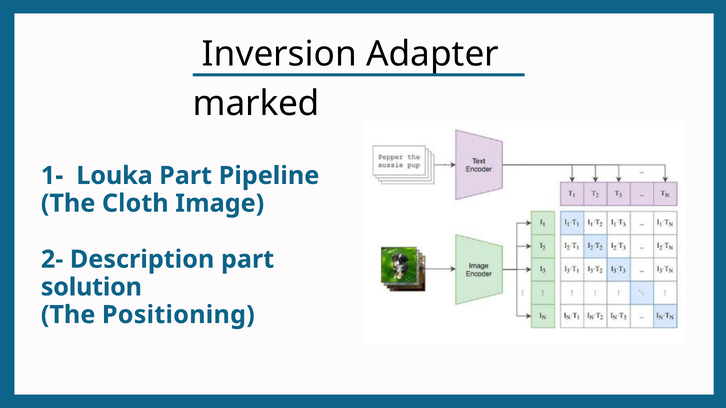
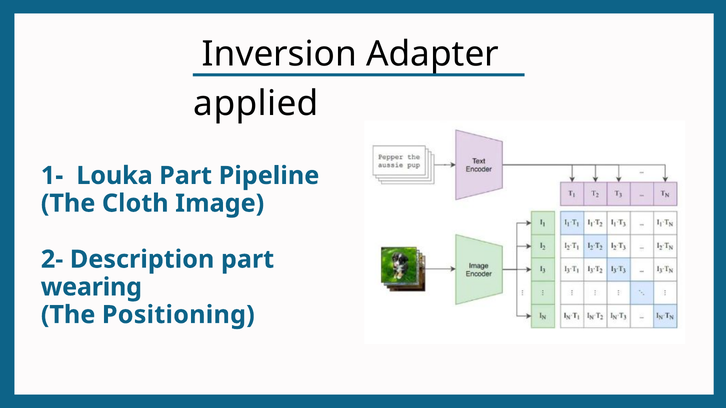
marked: marked -> applied
solution: solution -> wearing
